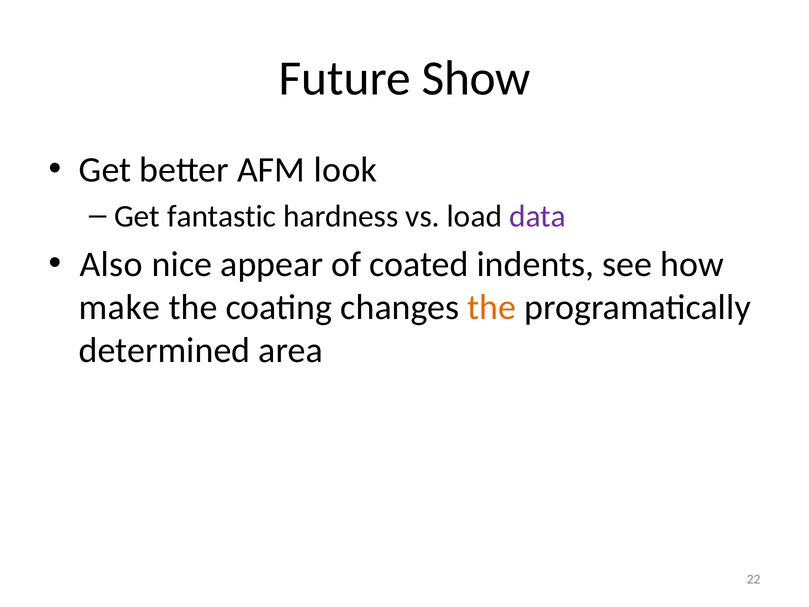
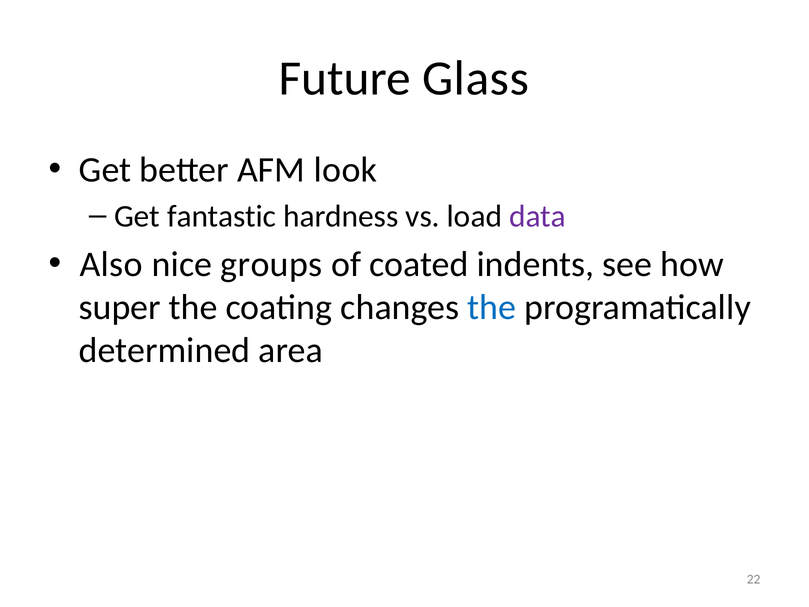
Show: Show -> Glass
appear: appear -> groups
make: make -> super
the at (492, 307) colour: orange -> blue
